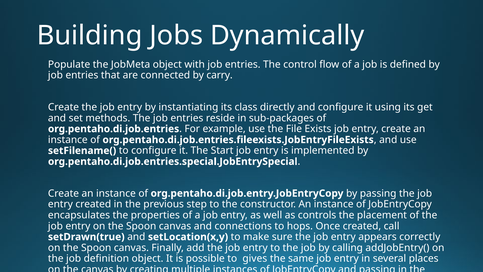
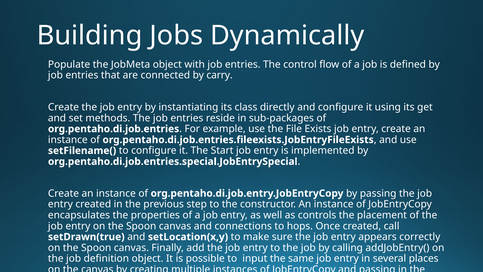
gives: gives -> input
